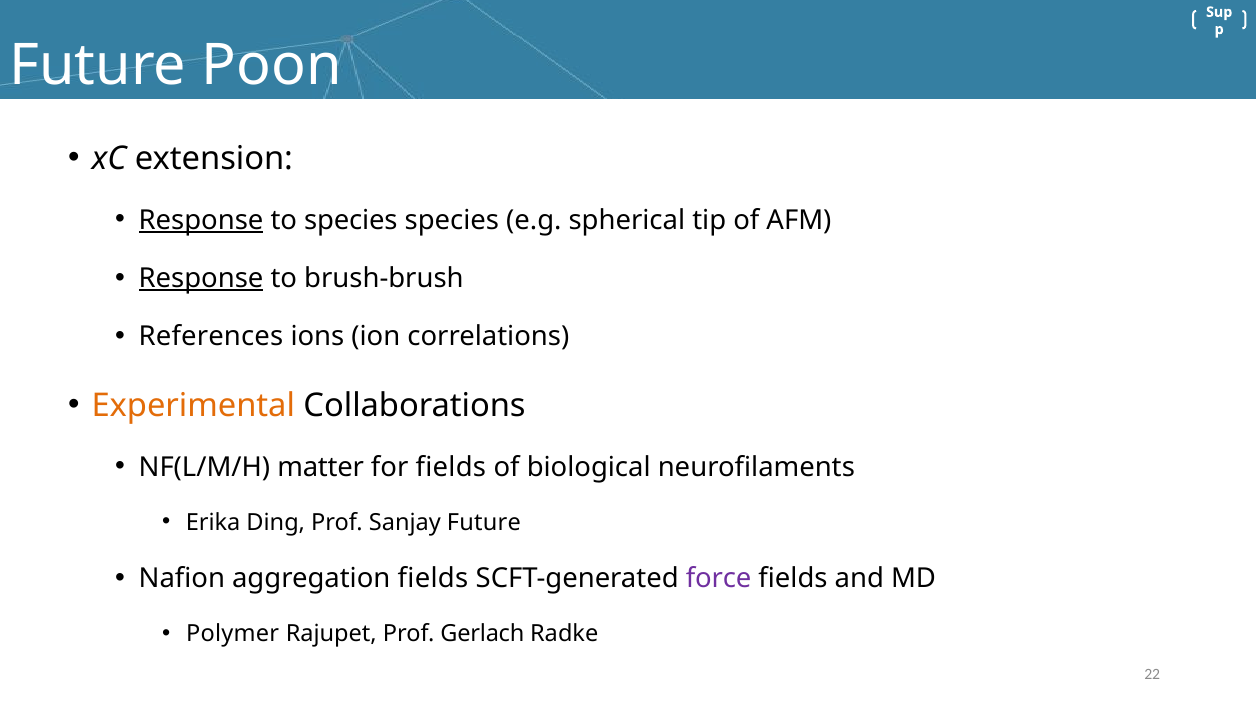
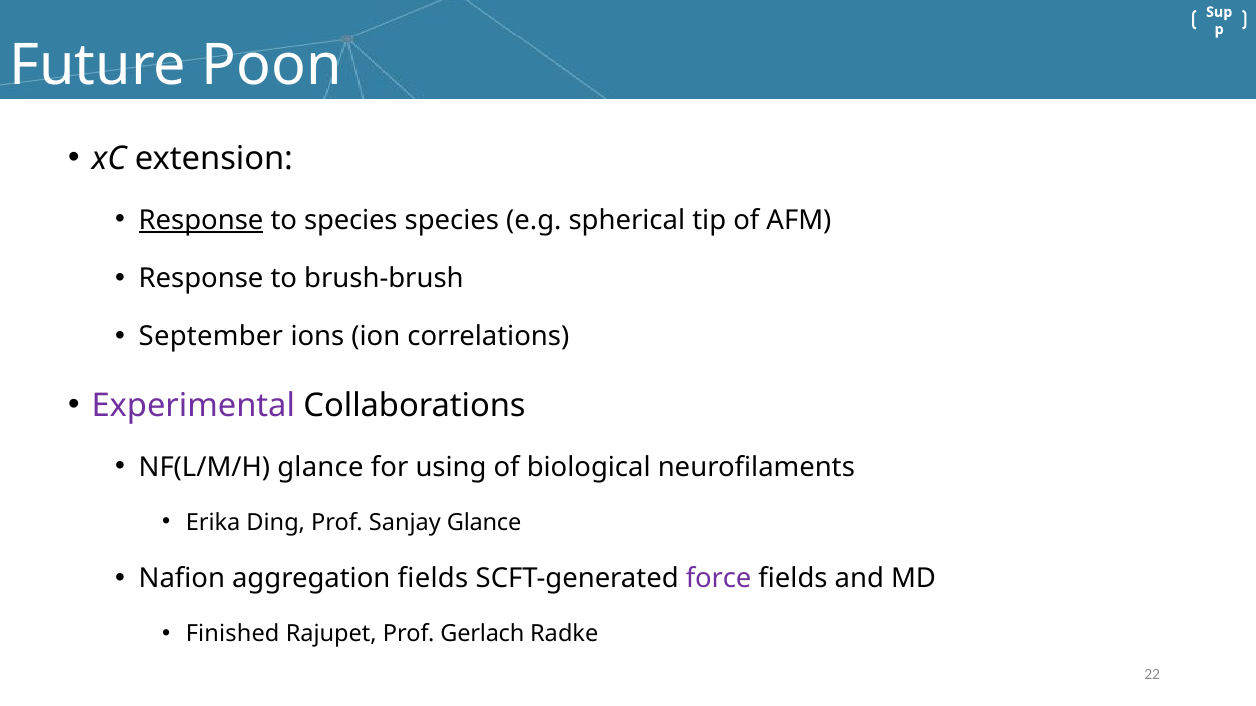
Response at (201, 279) underline: present -> none
References: References -> September
Experimental colour: orange -> purple
NF(L/M/H matter: matter -> glance
for fields: fields -> using
Sanjay Future: Future -> Glance
Polymer: Polymer -> Finished
